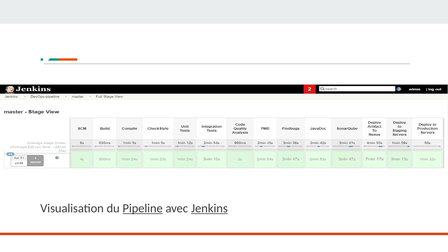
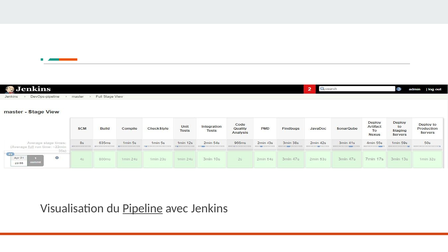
Jenkins at (209, 208) underline: present -> none
